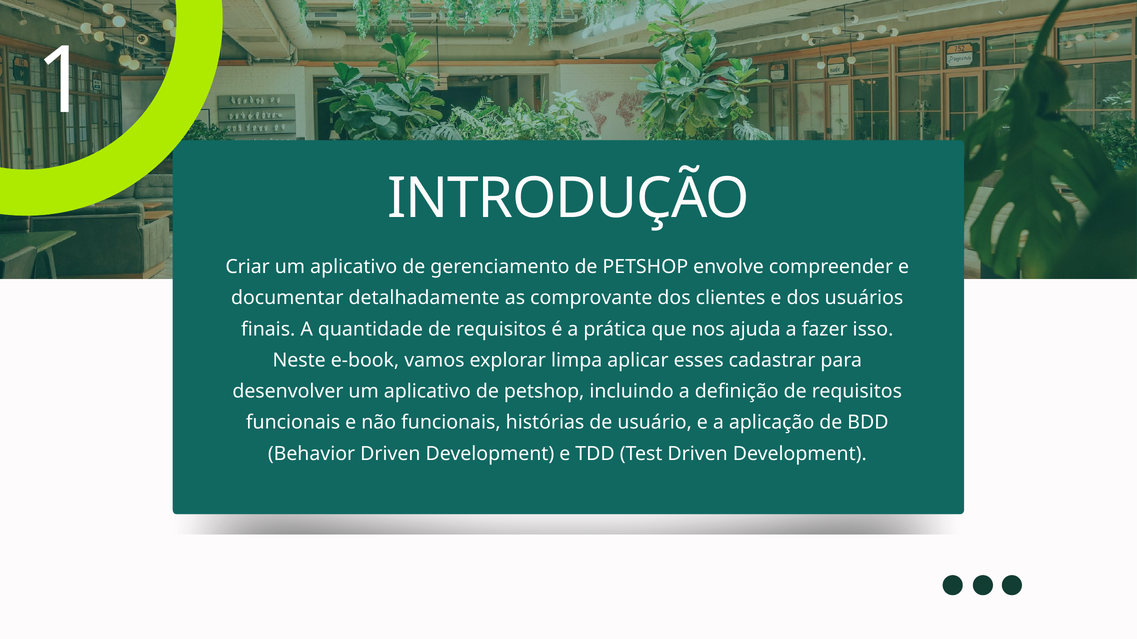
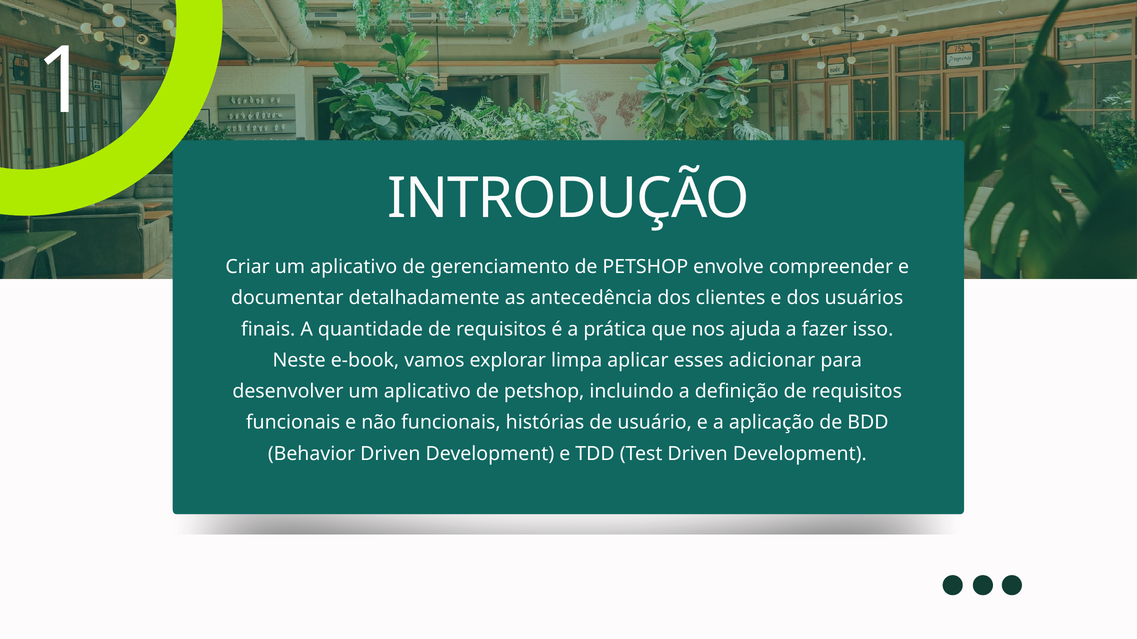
comprovante: comprovante -> antecedência
cadastrar: cadastrar -> adicionar
